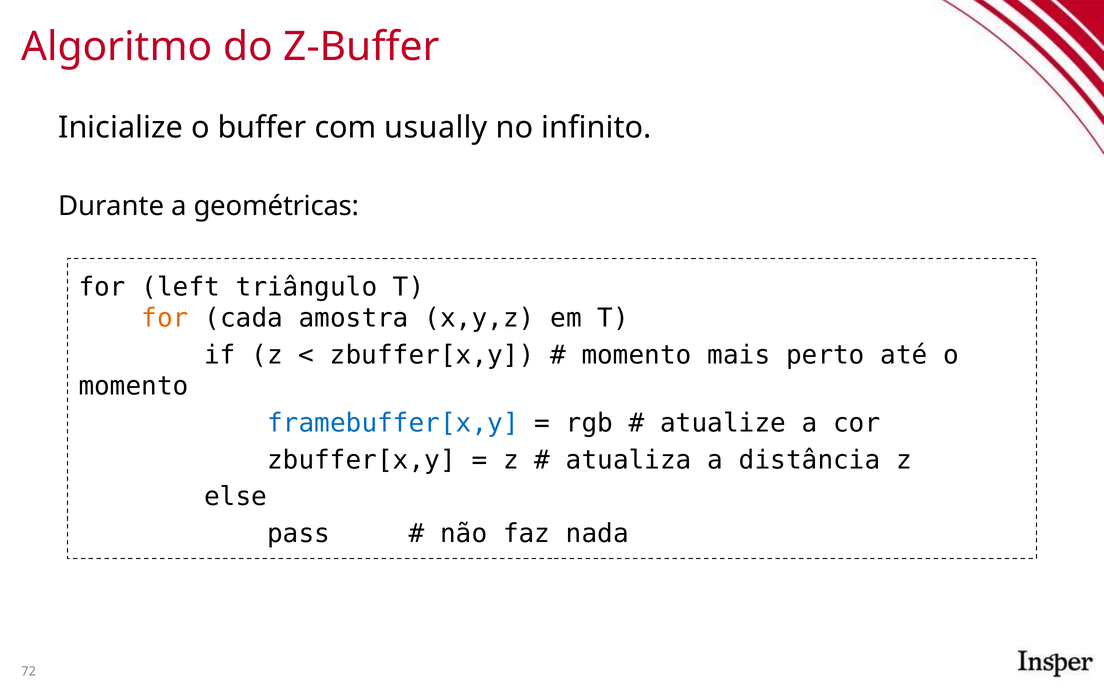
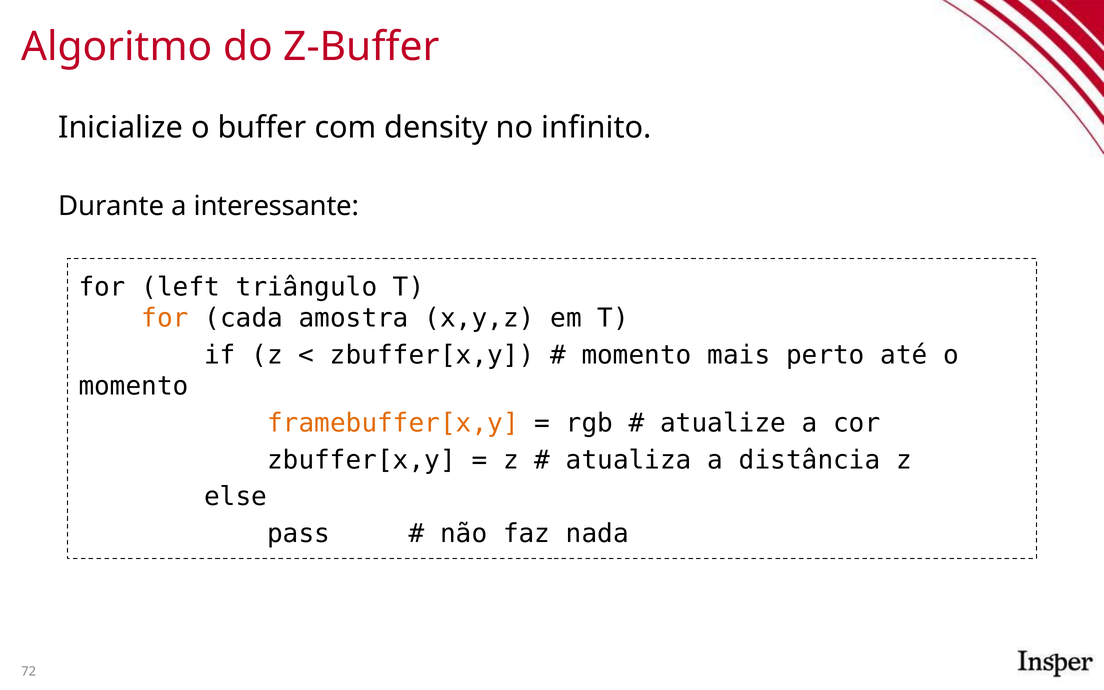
usually: usually -> density
geométricas: geométricas -> interessante
framebuffer[x,y colour: blue -> orange
